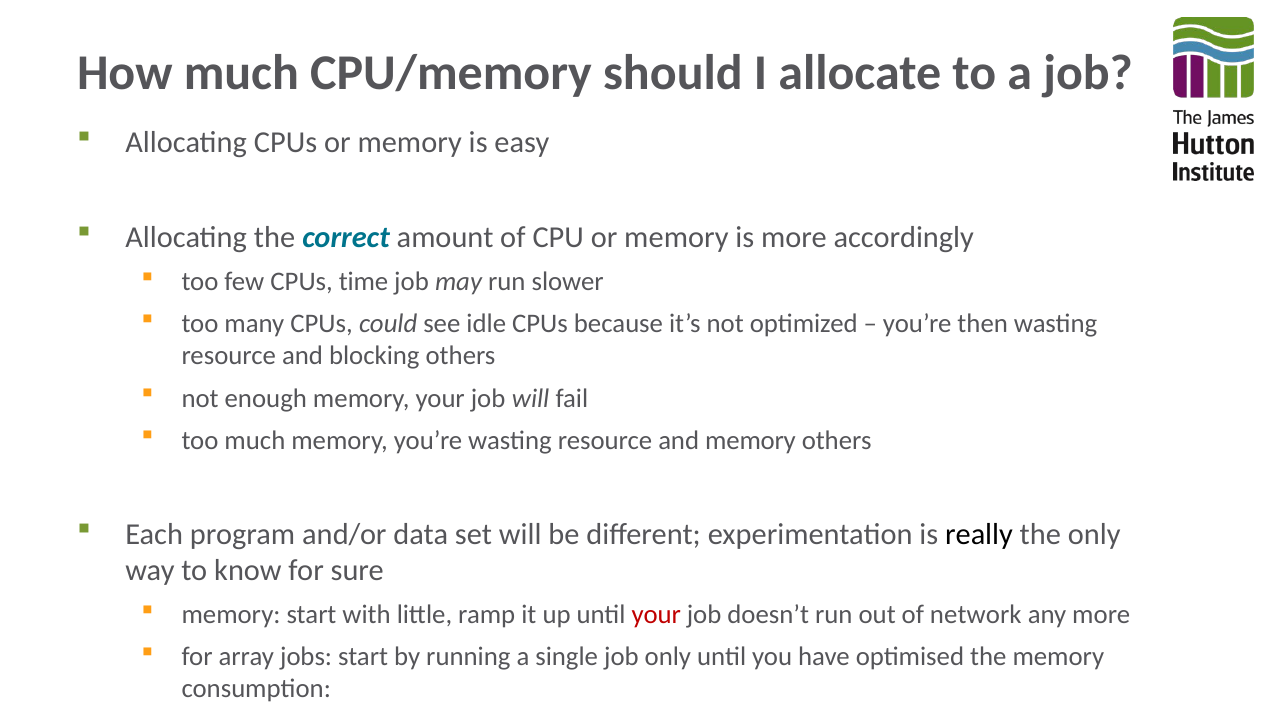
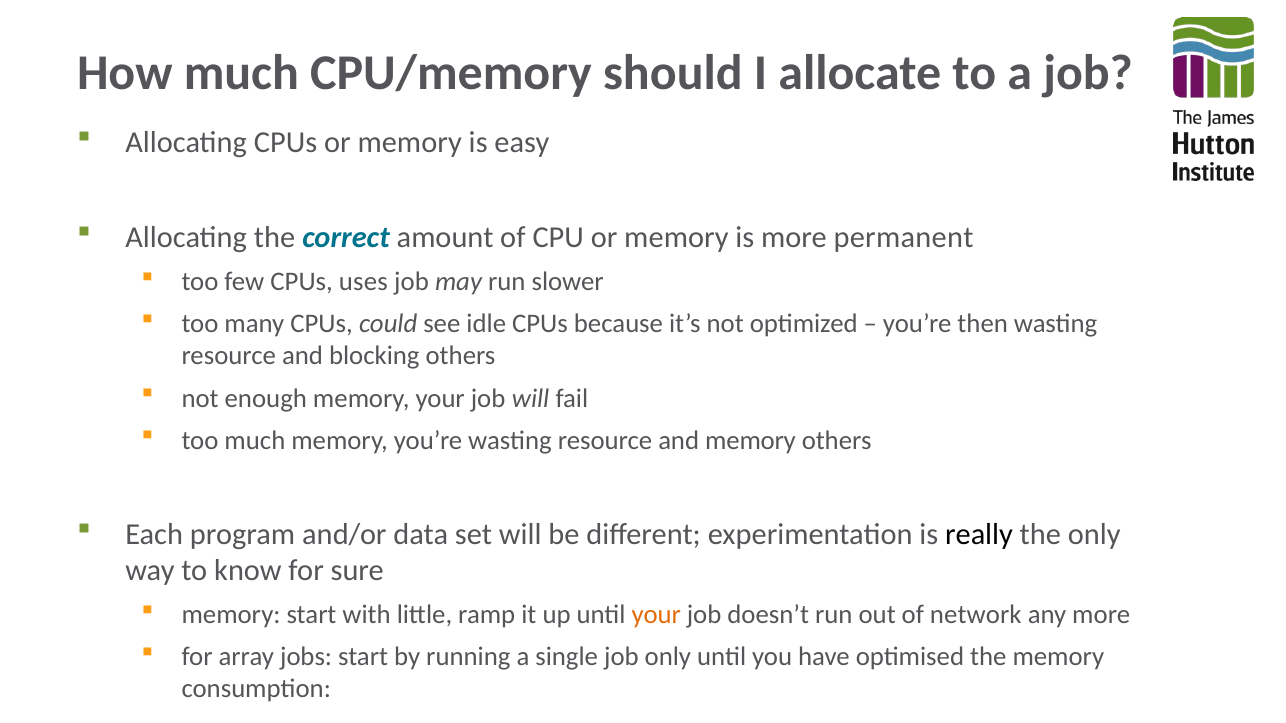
accordingly: accordingly -> permanent
time: time -> uses
your at (656, 615) colour: red -> orange
